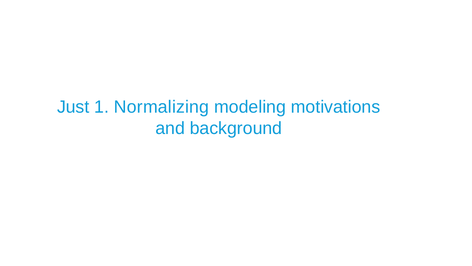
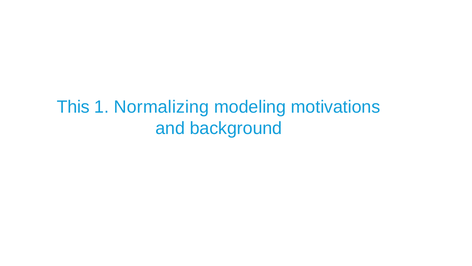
Just: Just -> This
